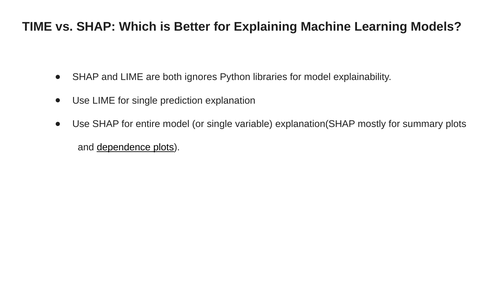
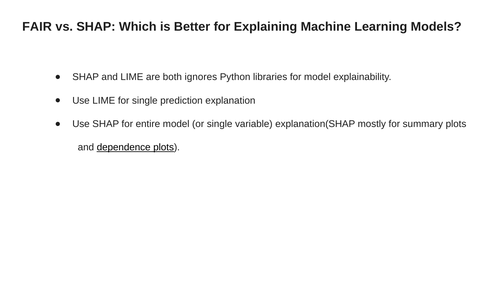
TIME: TIME -> FAIR
